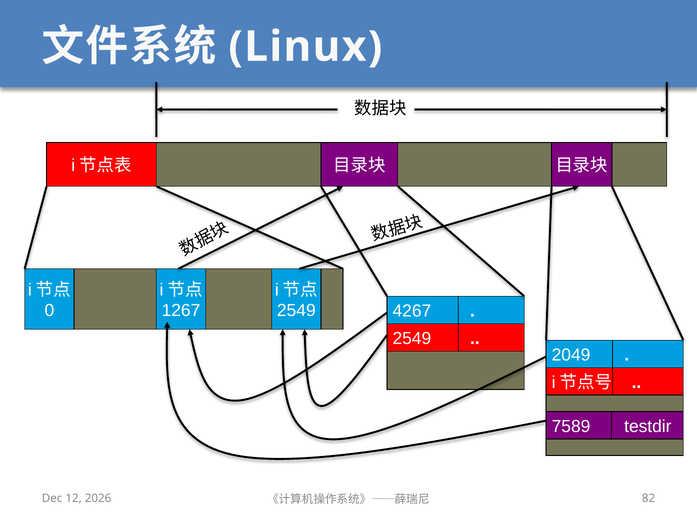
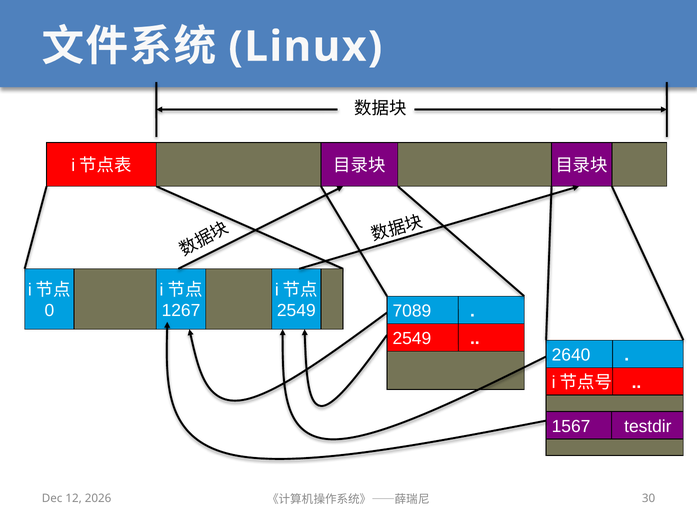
4267: 4267 -> 7089
2049: 2049 -> 2640
7589: 7589 -> 1567
82: 82 -> 30
